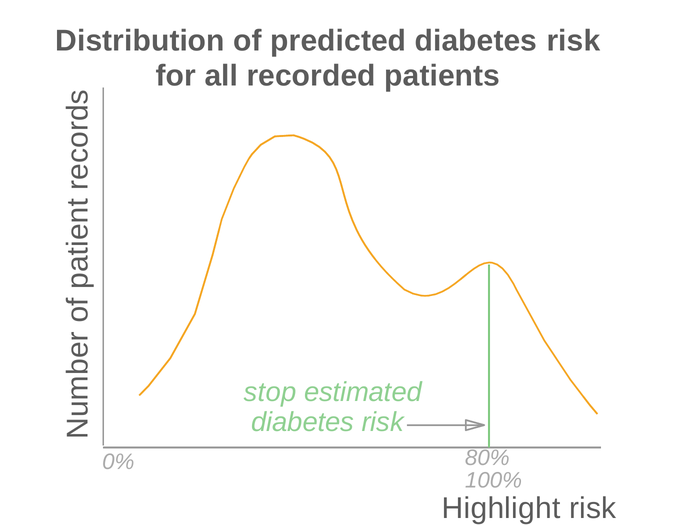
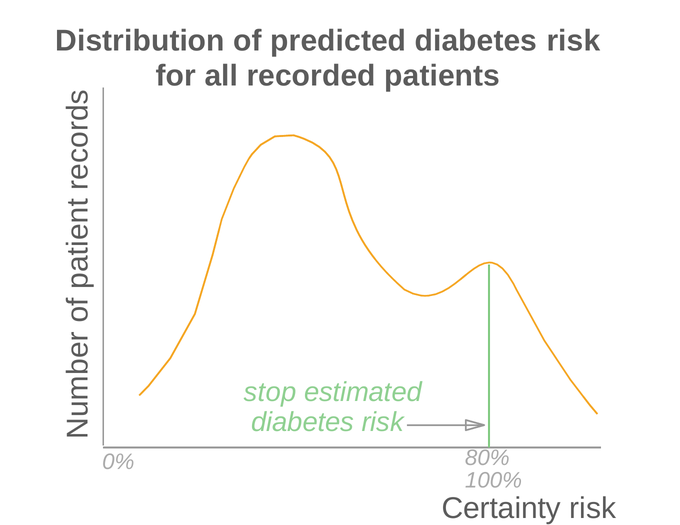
Highlight: Highlight -> Certainty
